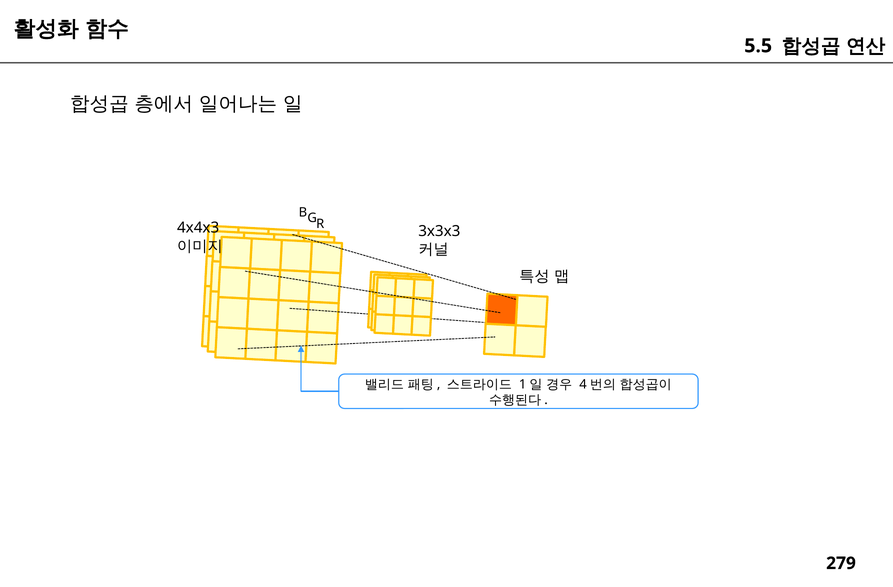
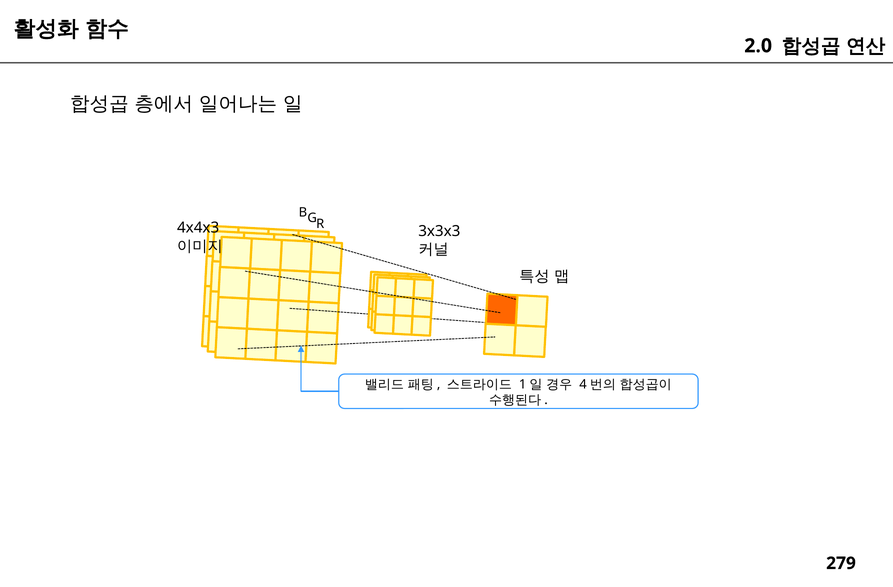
5.5: 5.5 -> 2.0
